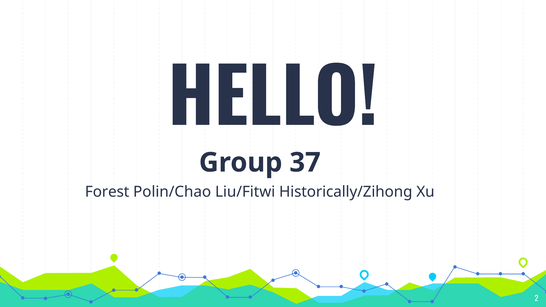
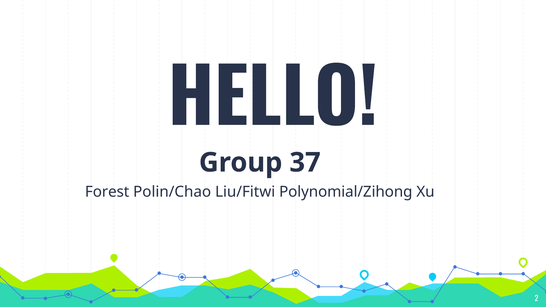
Historically/Zihong: Historically/Zihong -> Polynomial/Zihong
